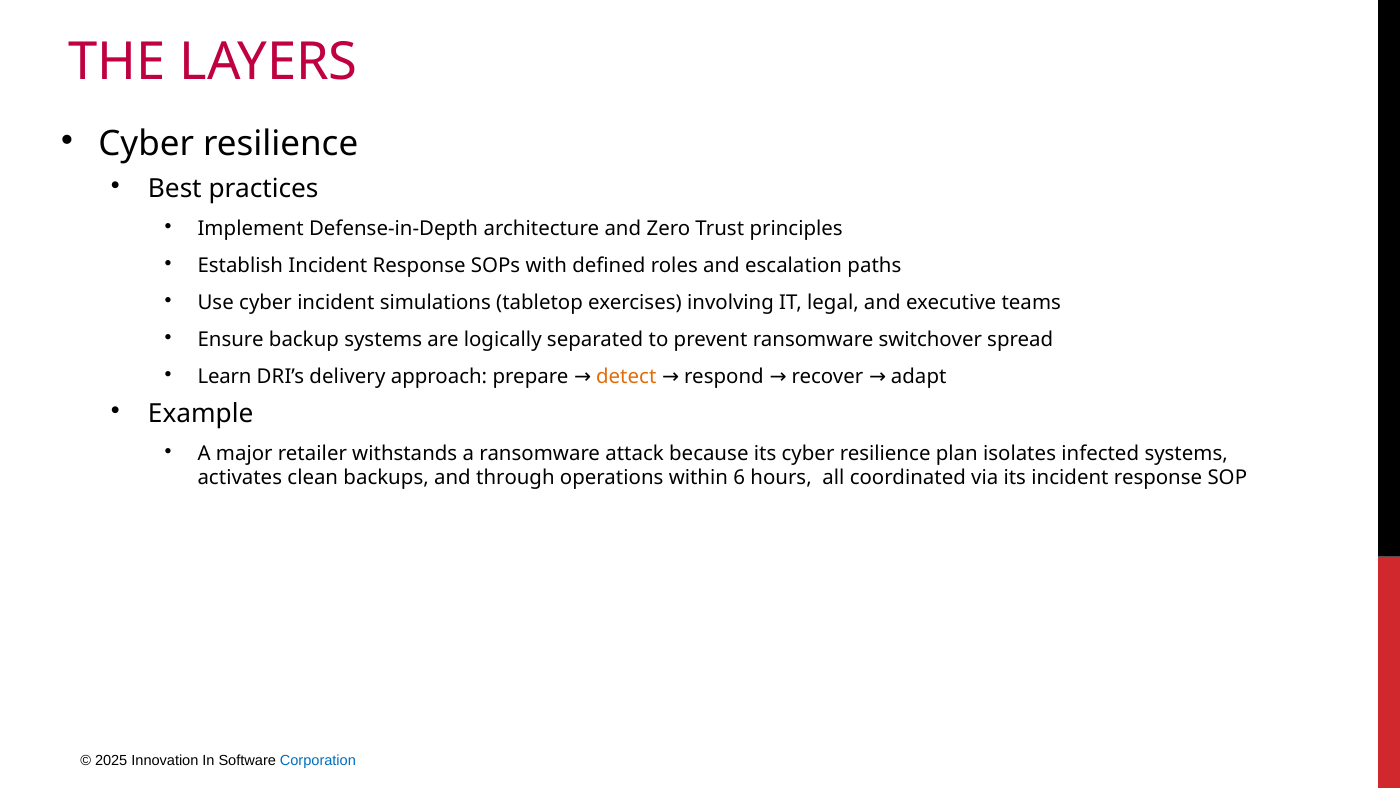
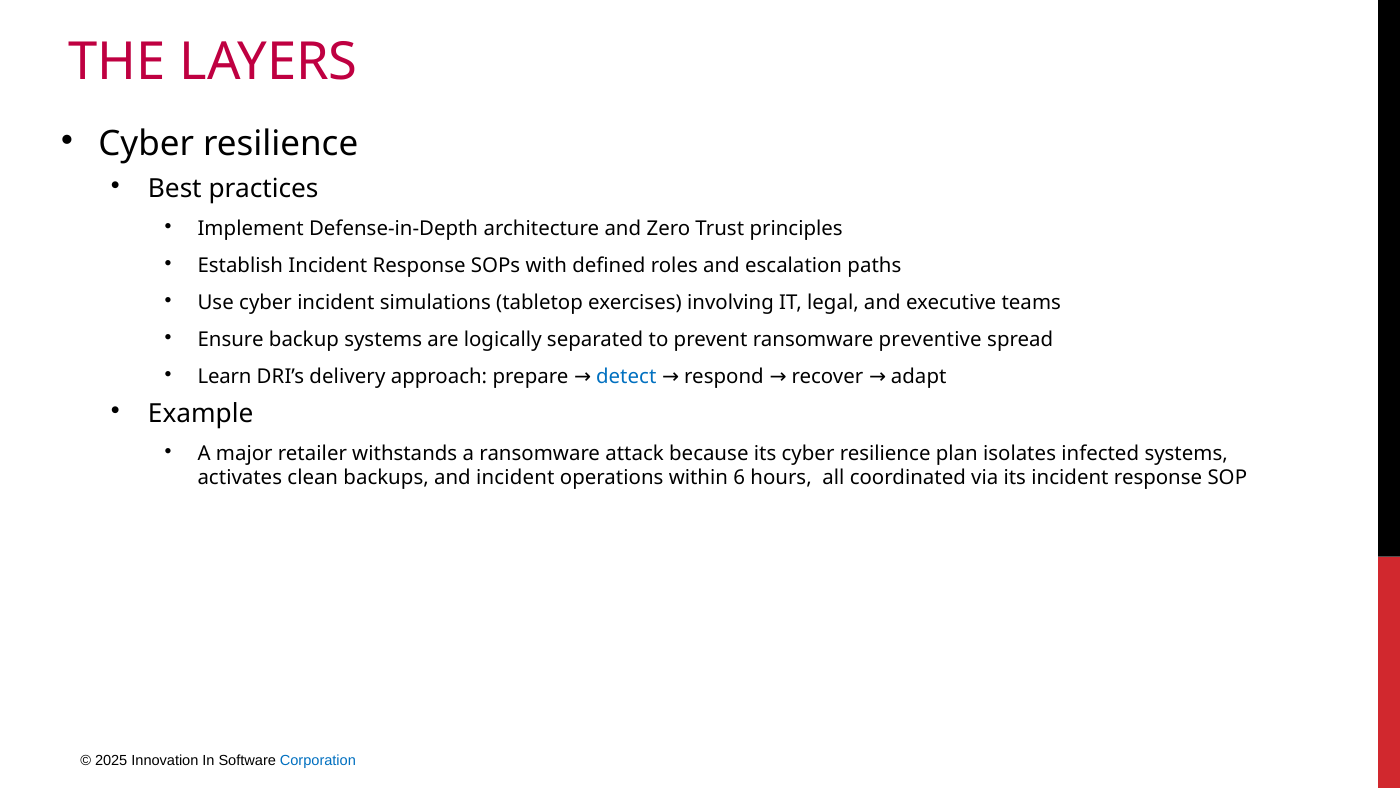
switchover: switchover -> preventive
detect colour: orange -> blue
and through: through -> incident
